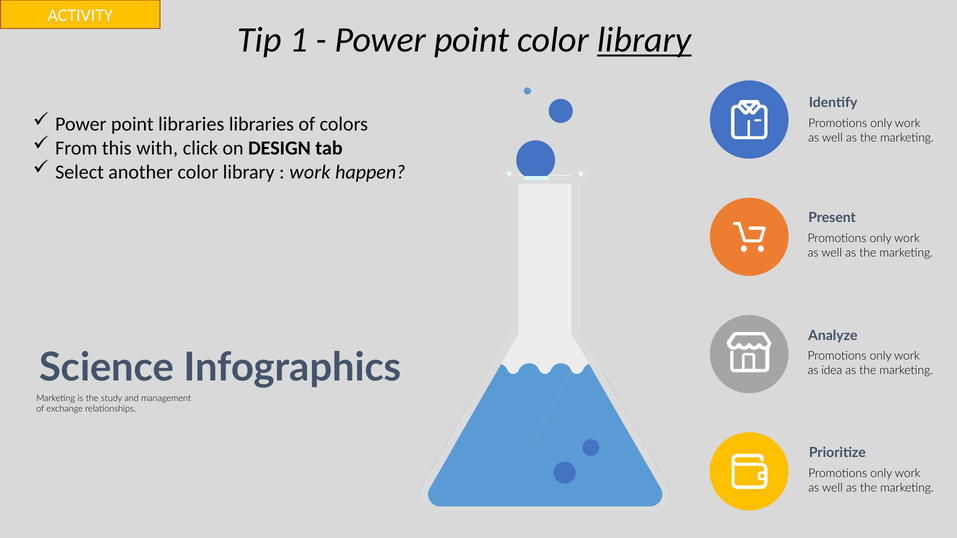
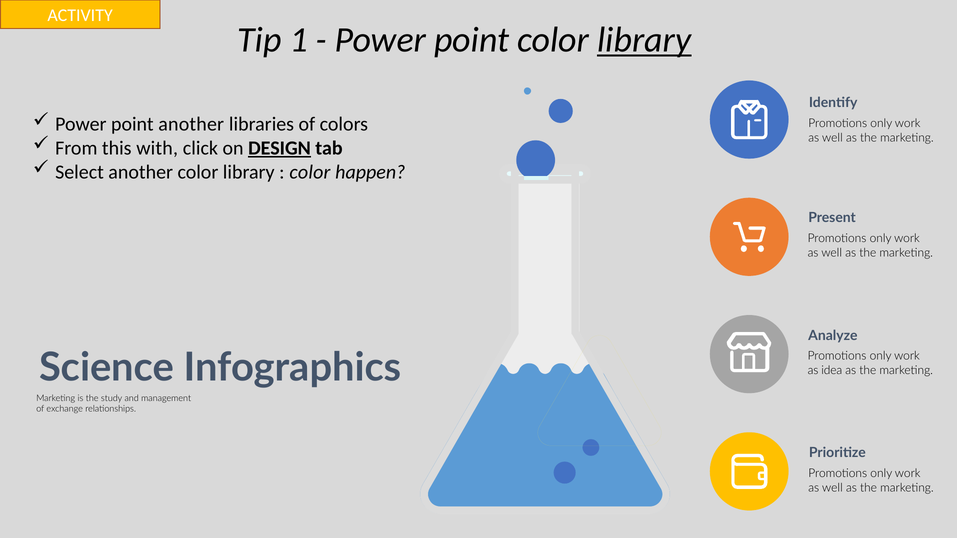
point libraries: libraries -> another
DESIGN underline: none -> present
work at (310, 172): work -> color
